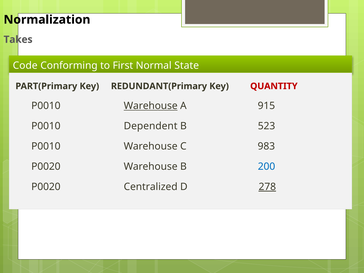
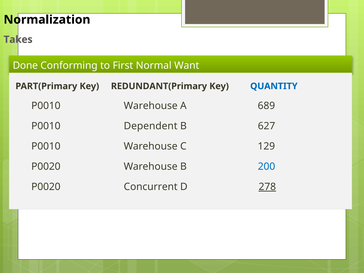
Code: Code -> Done
State: State -> Want
QUANTITY colour: red -> blue
Warehouse at (151, 106) underline: present -> none
915: 915 -> 689
523: 523 -> 627
983: 983 -> 129
Centralized: Centralized -> Concurrent
